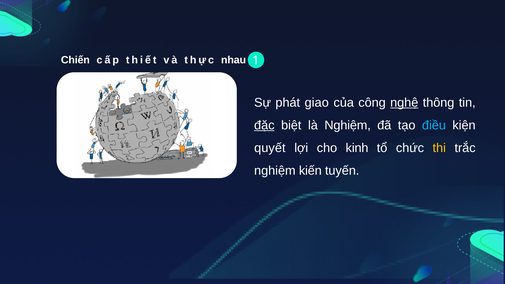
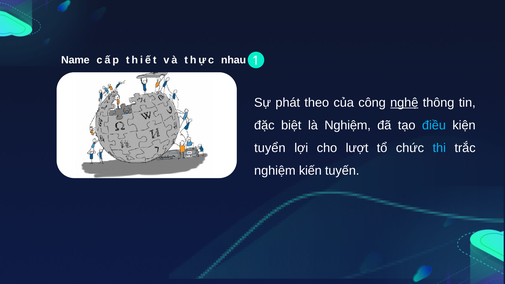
Chiến: Chiến -> Name
giao: giao -> theo
đặc underline: present -> none
quyết: quyết -> tuyển
kinh: kinh -> lượt
thi colour: yellow -> light blue
